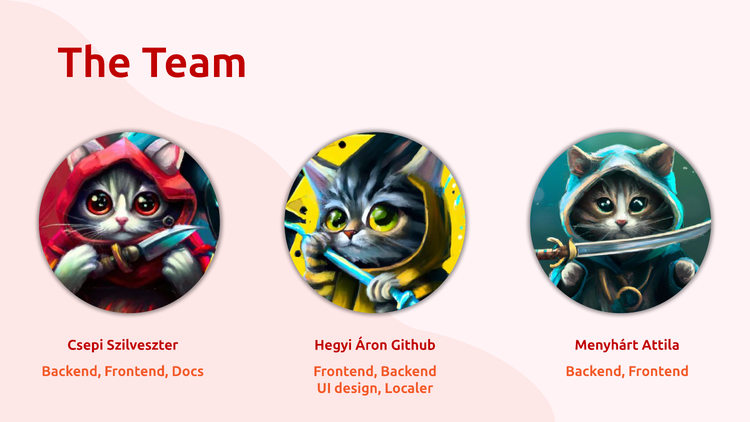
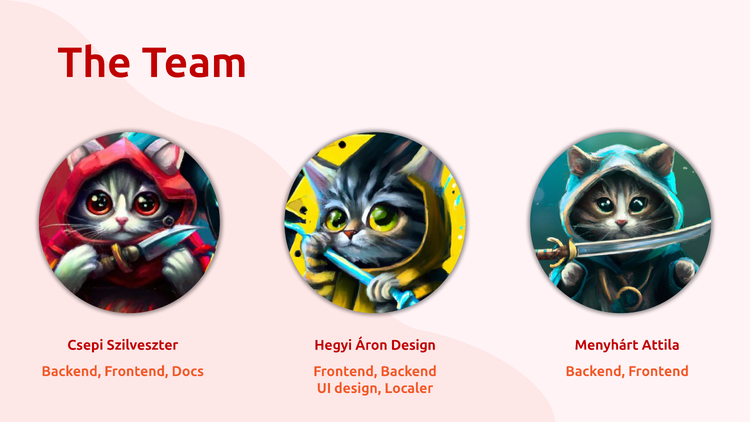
Áron Github: Github -> Design
